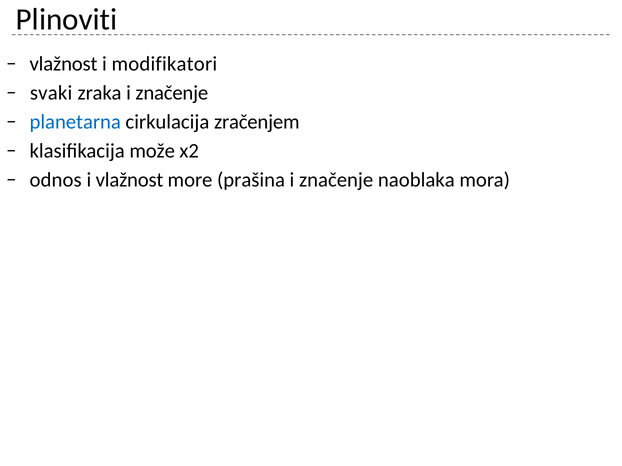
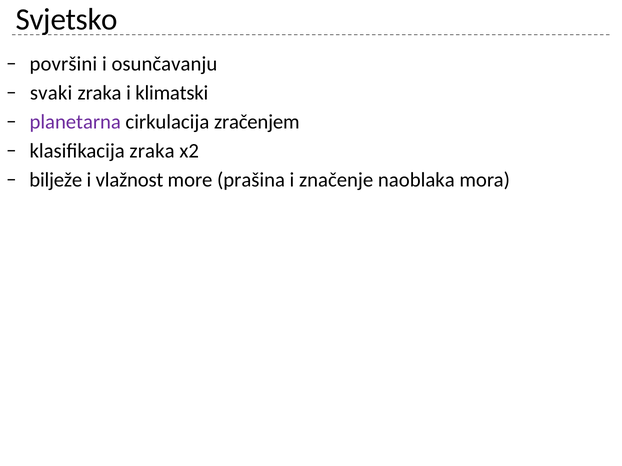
Plinoviti: Plinoviti -> Svjetsko
vlažnost at (64, 64): vlažnost -> površini
modifikatori: modifikatori -> osunčavanju
zraka i značenje: značenje -> klimatski
planetarna colour: blue -> purple
klasifikacija može: može -> zraka
odnos: odnos -> bilježe
